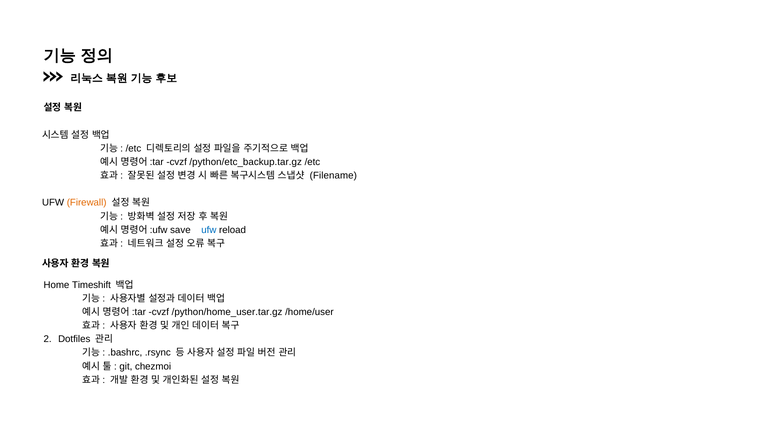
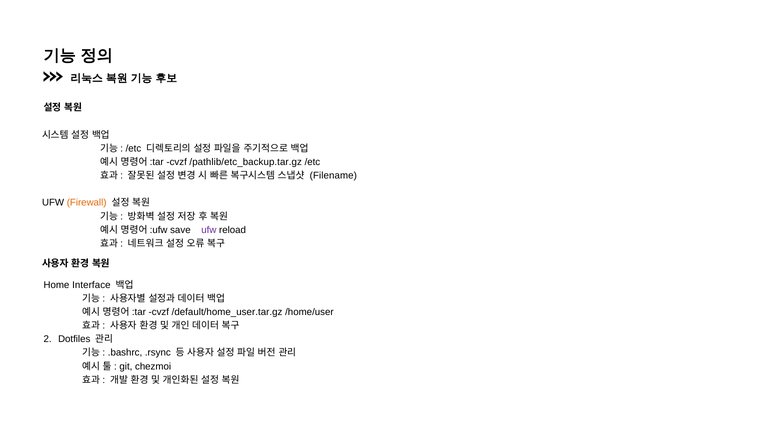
/python/etc_backup.tar.gz: /python/etc_backup.tar.gz -> /pathlib/etc_backup.tar.gz
ufw at (209, 230) colour: blue -> purple
Timeshift: Timeshift -> Interface
/python/home_user.tar.gz: /python/home_user.tar.gz -> /default/home_user.tar.gz
